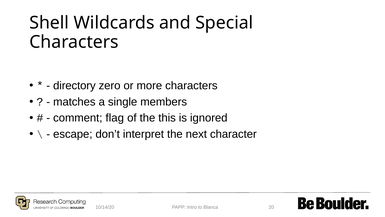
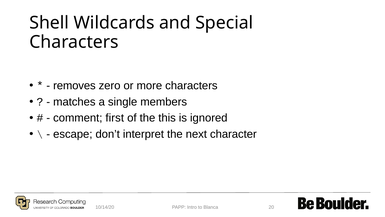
directory: directory -> removes
flag: flag -> first
